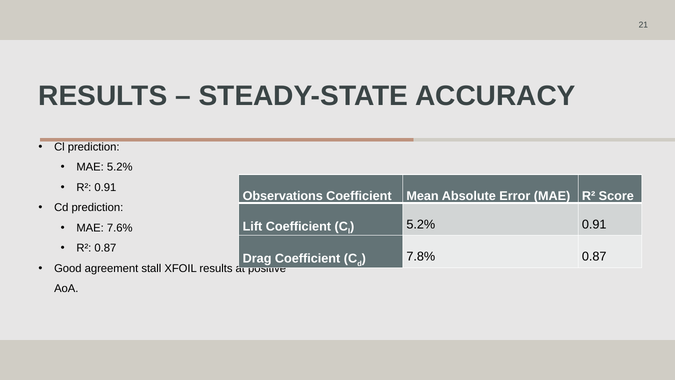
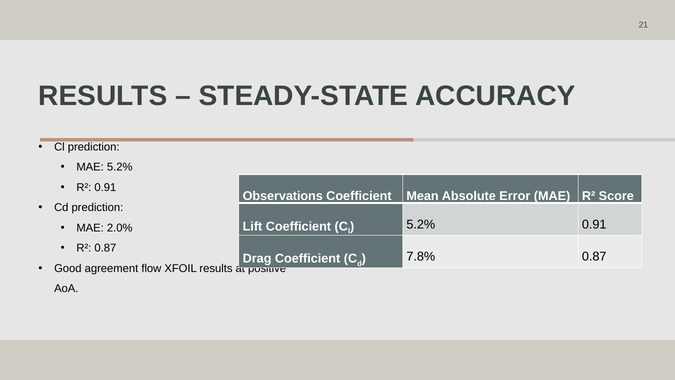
7.6%: 7.6% -> 2.0%
stall: stall -> flow
